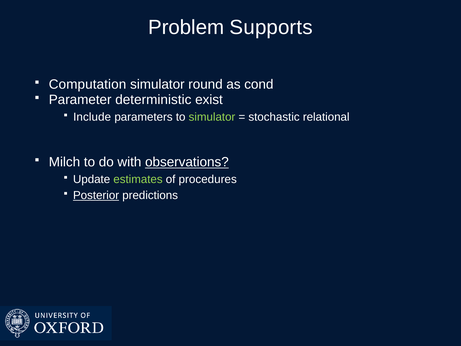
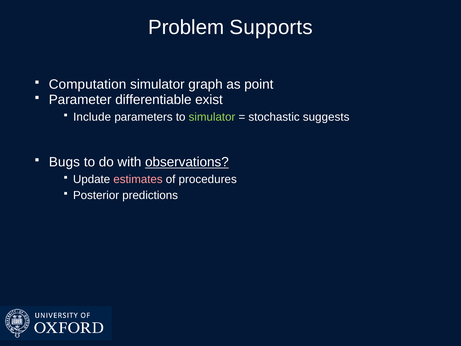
round: round -> graph
cond: cond -> point
deterministic: deterministic -> differentiable
relational: relational -> suggests
Milch: Milch -> Bugs
estimates colour: light green -> pink
Posterior underline: present -> none
